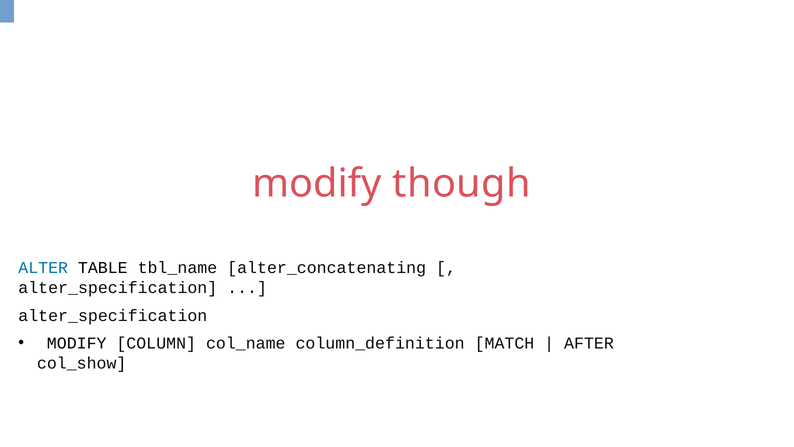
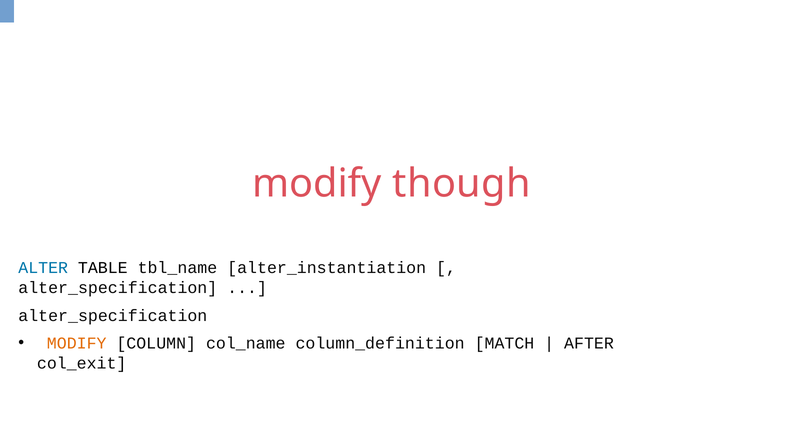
alter_concatenating: alter_concatenating -> alter_instantiation
MODIFY at (77, 343) colour: black -> orange
col_show: col_show -> col_exit
